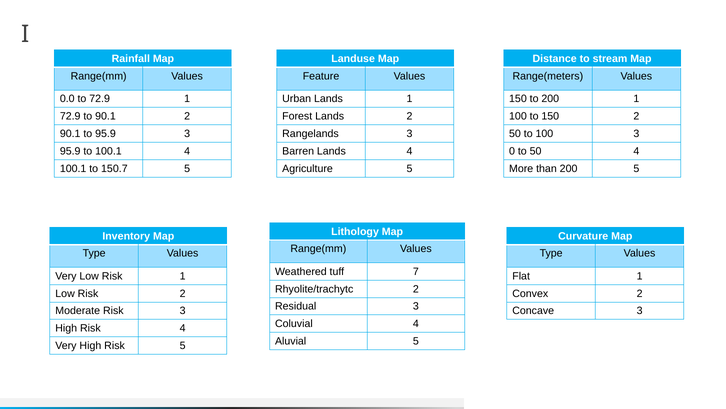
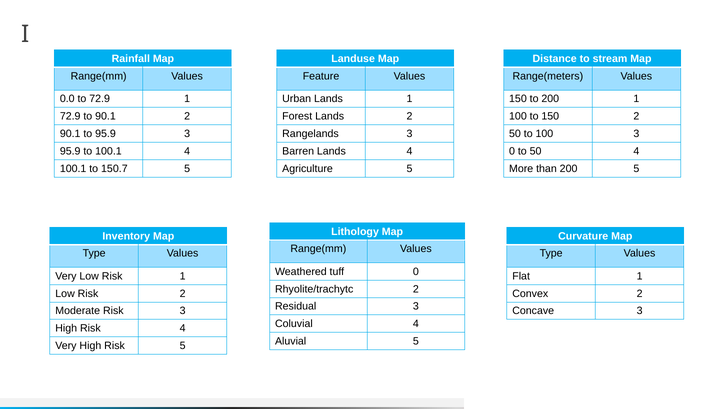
tuff 7: 7 -> 0
